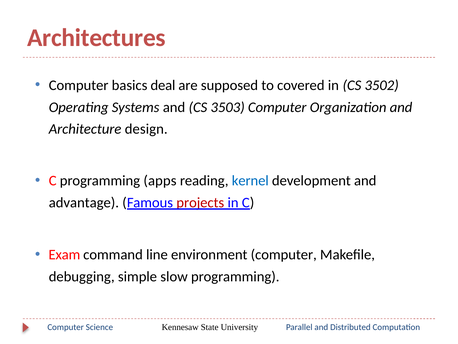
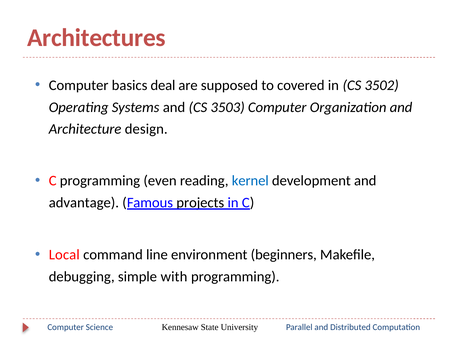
apps: apps -> even
projects colour: red -> black
Exam: Exam -> Local
environment computer: computer -> beginners
slow: slow -> with
